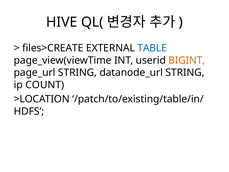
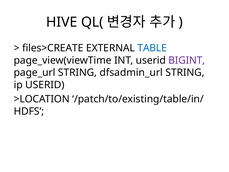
BIGINT colour: orange -> purple
datanode_url: datanode_url -> dfsadmin_url
ip COUNT: COUNT -> USERID
